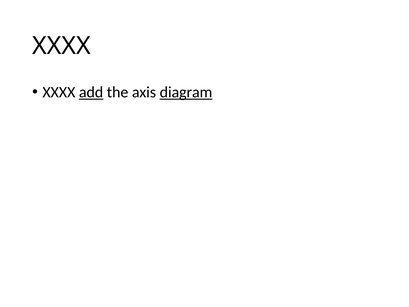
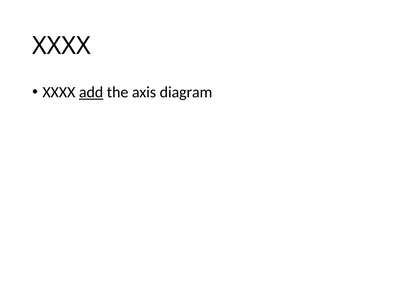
diagram underline: present -> none
